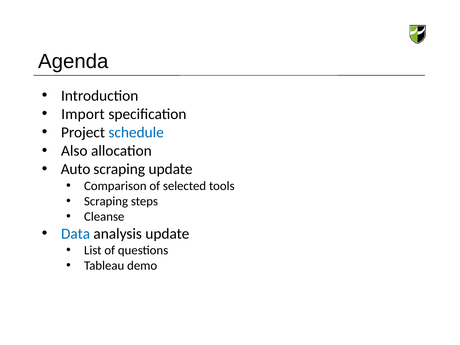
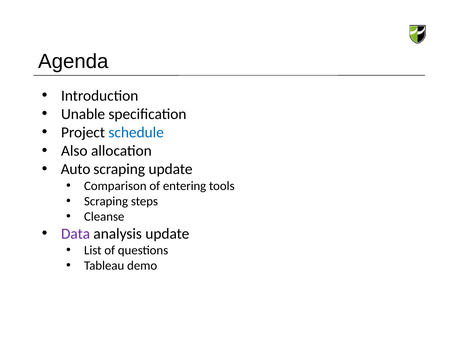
Import: Import -> Unable
selected: selected -> entering
Data colour: blue -> purple
